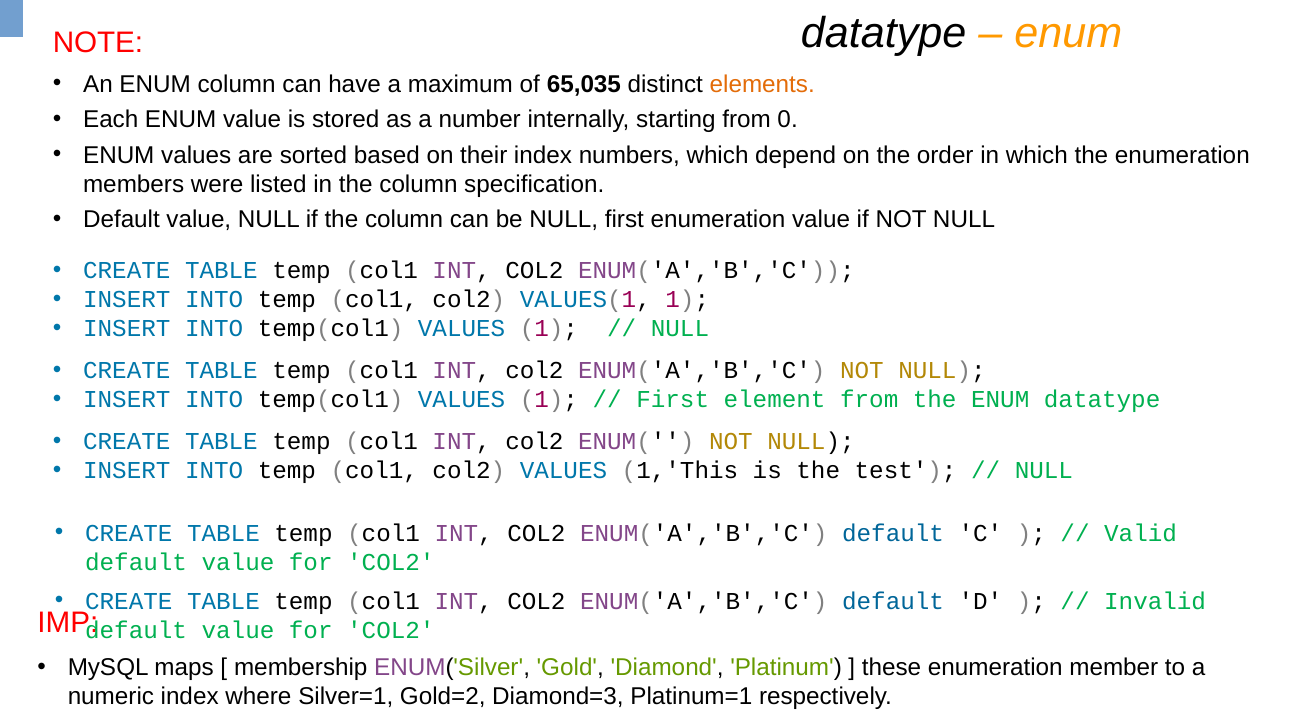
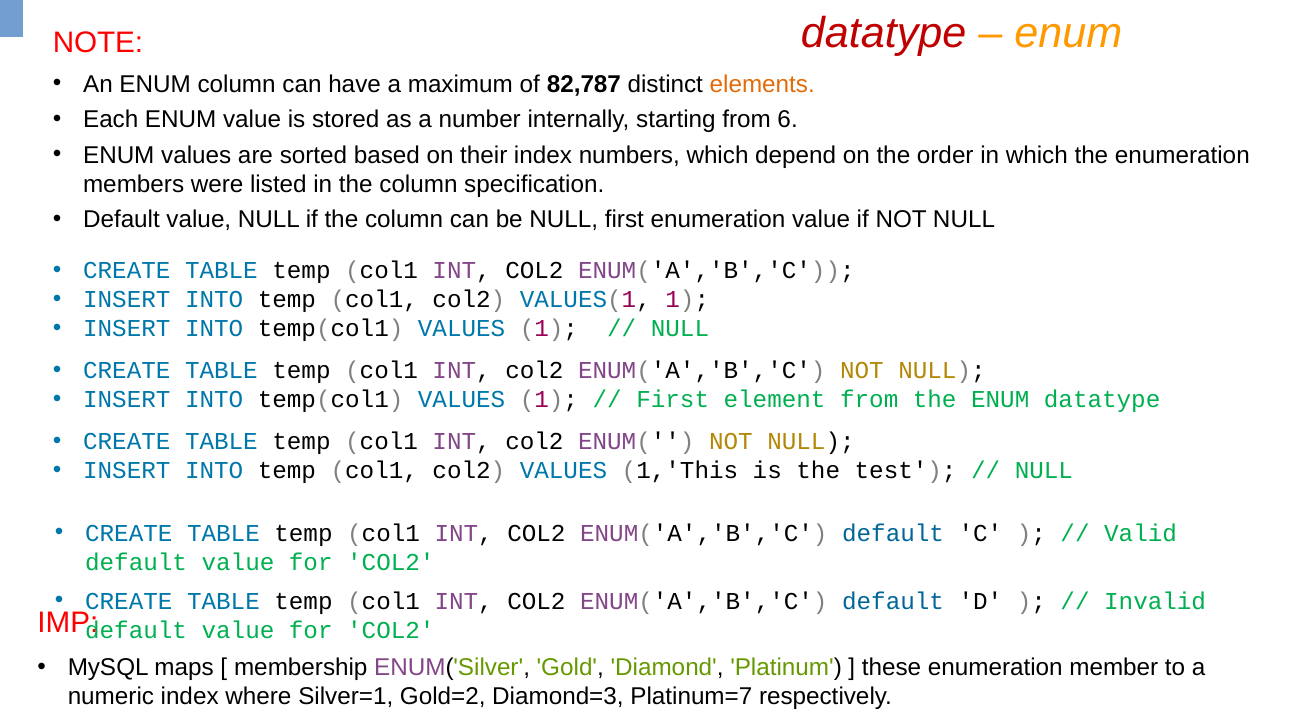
datatype at (884, 34) colour: black -> red
65,035: 65,035 -> 82,787
0: 0 -> 6
Platinum=1: Platinum=1 -> Platinum=7
